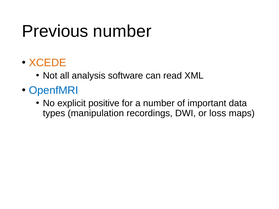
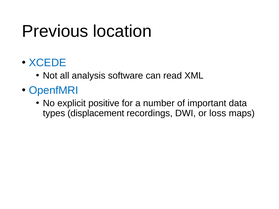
Previous number: number -> location
XCEDE colour: orange -> blue
manipulation: manipulation -> displacement
